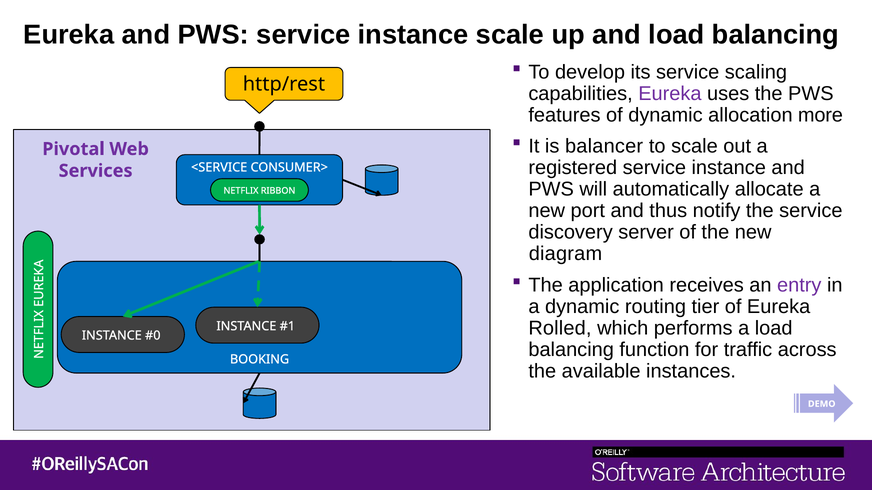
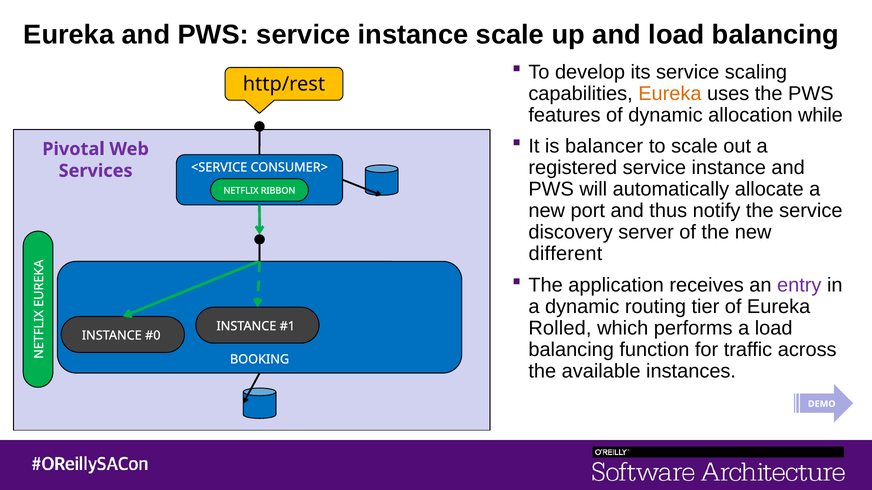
Eureka at (670, 94) colour: purple -> orange
more: more -> while
diagram: diagram -> different
